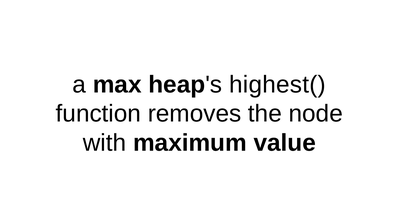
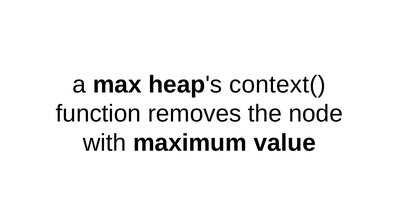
highest(: highest( -> context(
